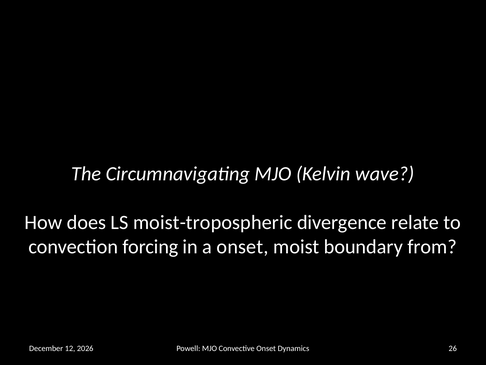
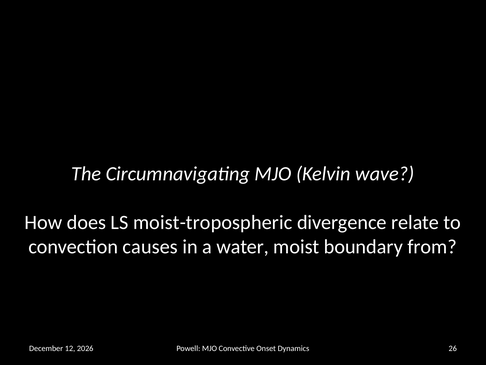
forcing: forcing -> causes
a onset: onset -> water
